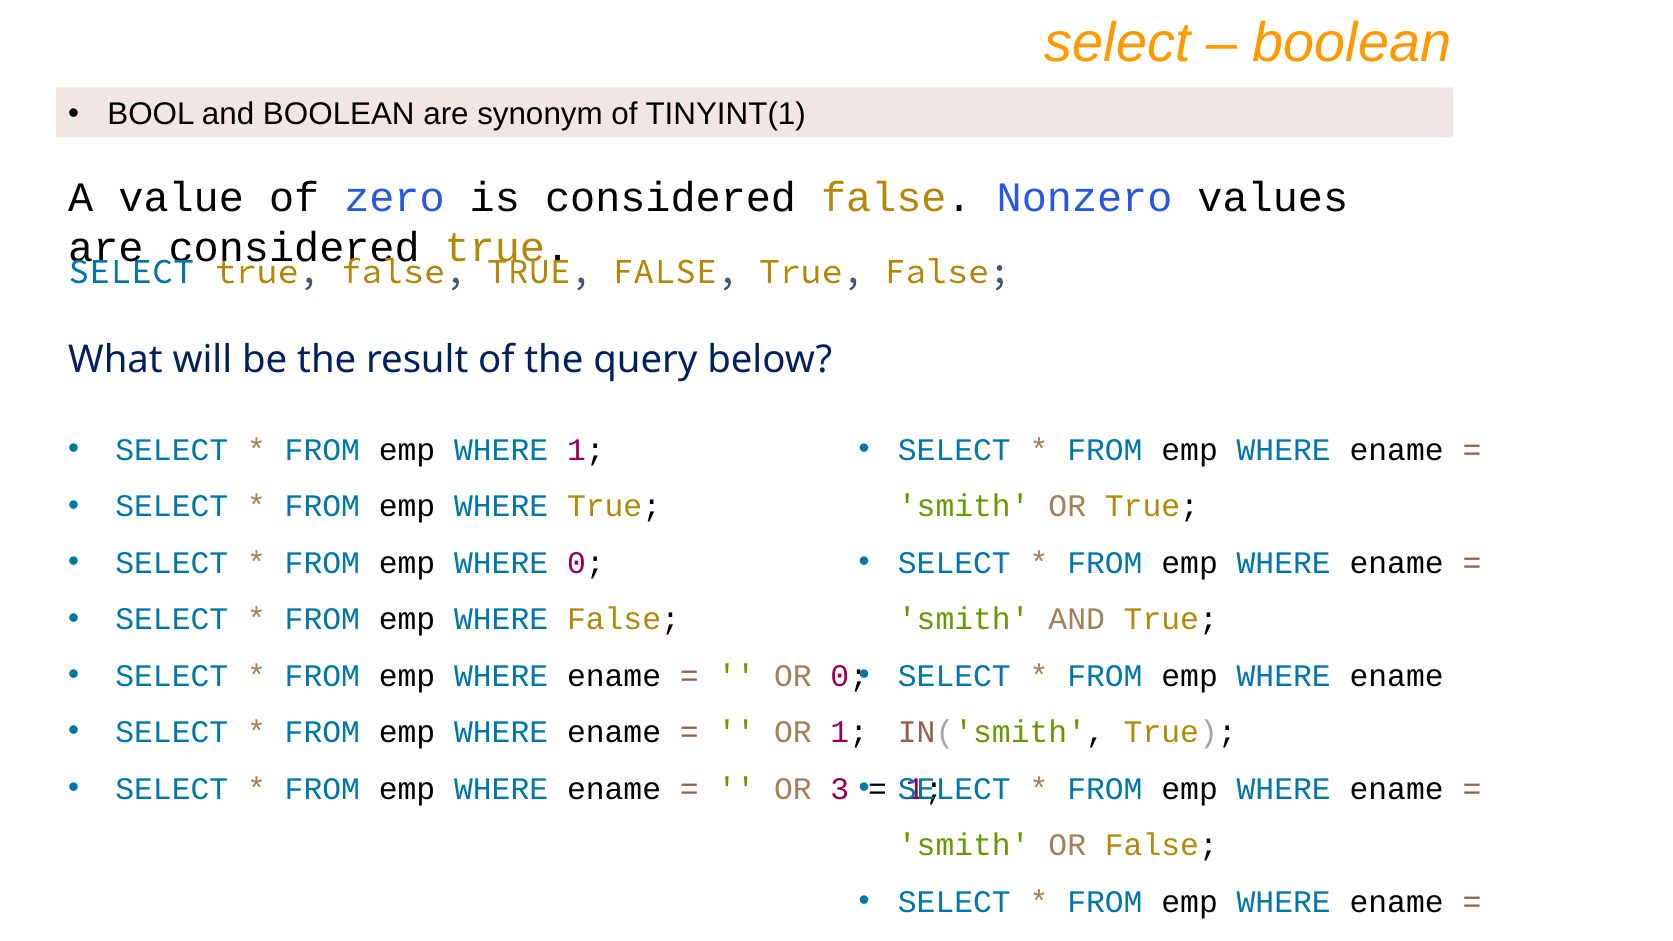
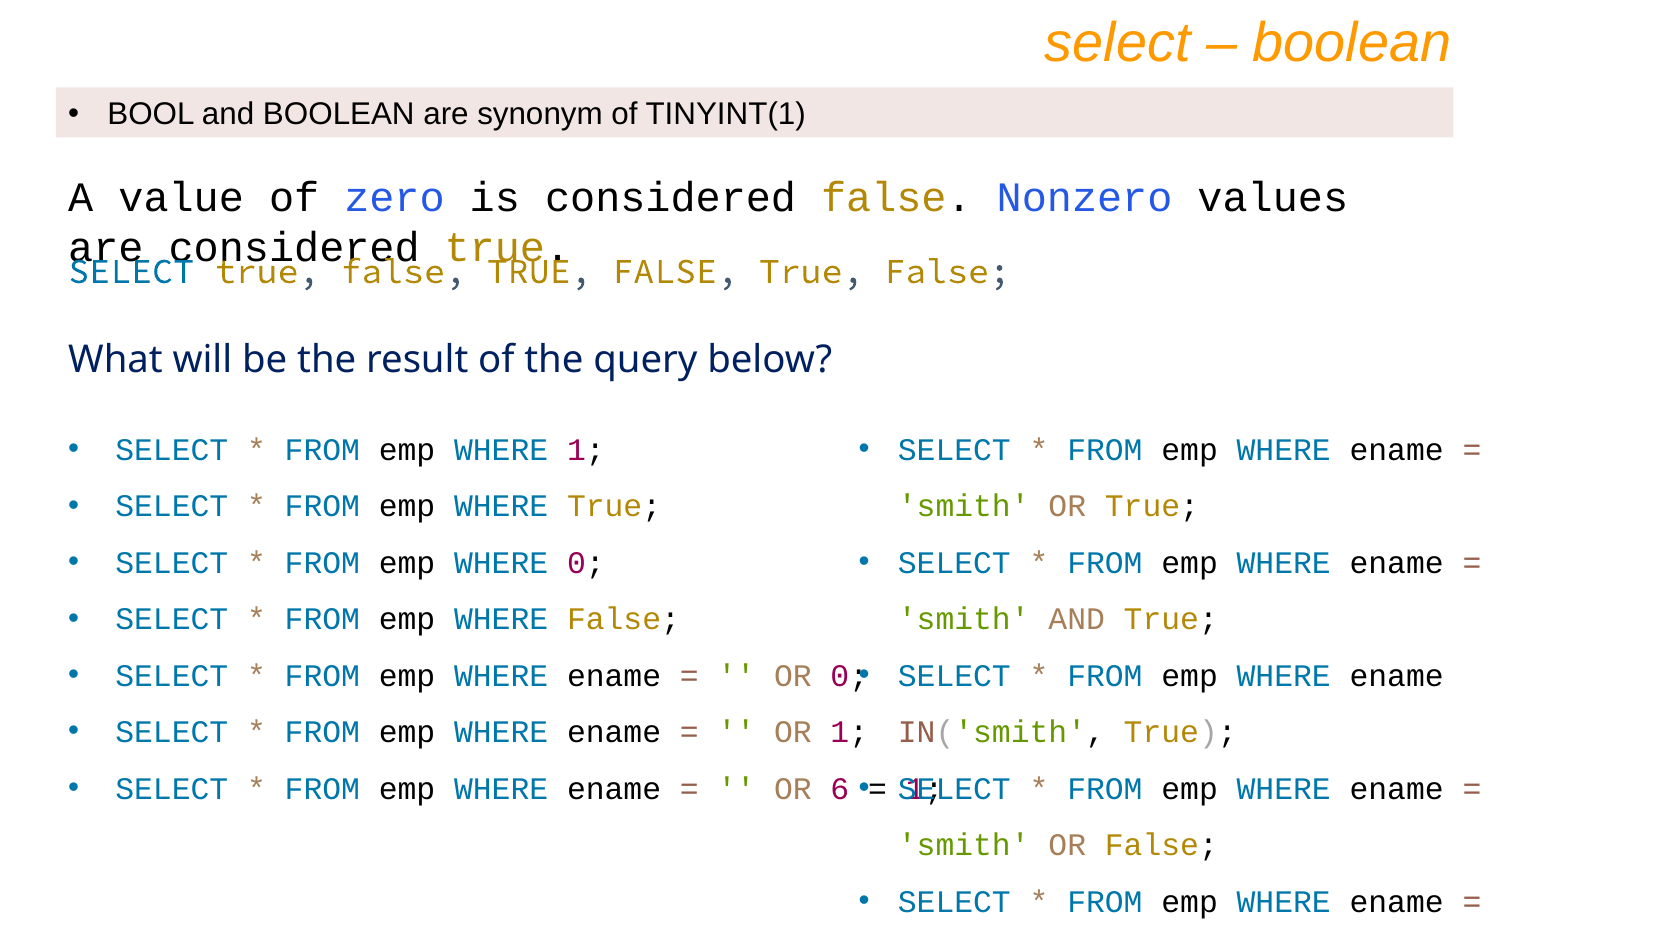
3: 3 -> 6
